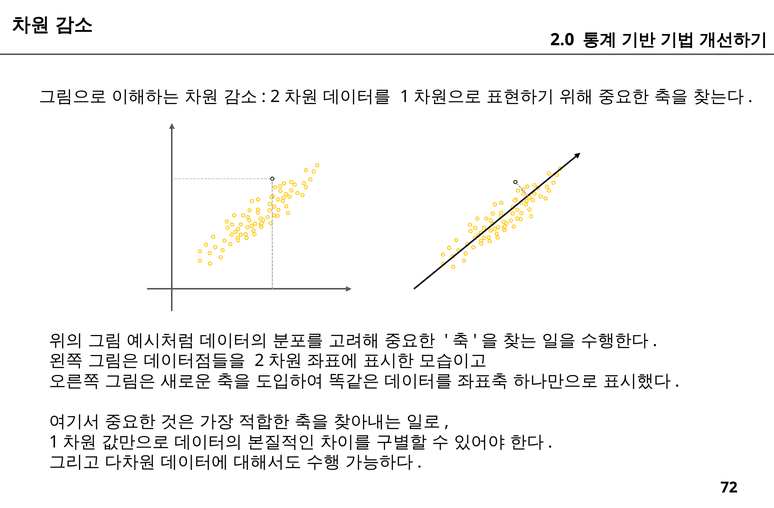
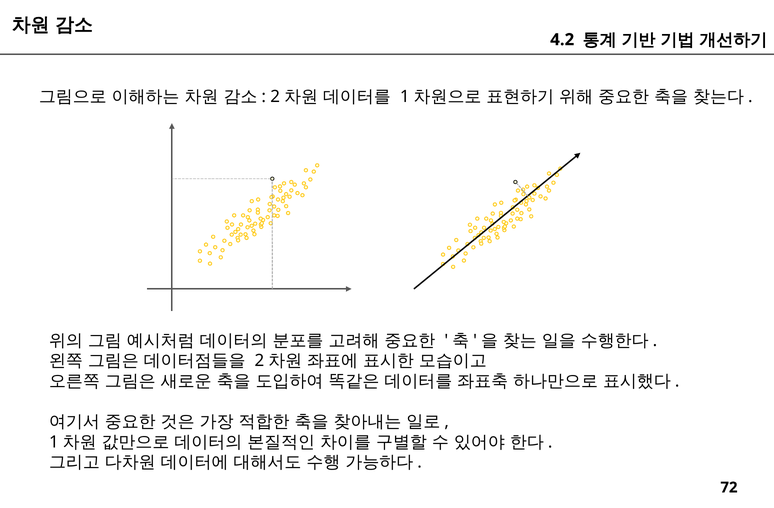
2.0: 2.0 -> 4.2
